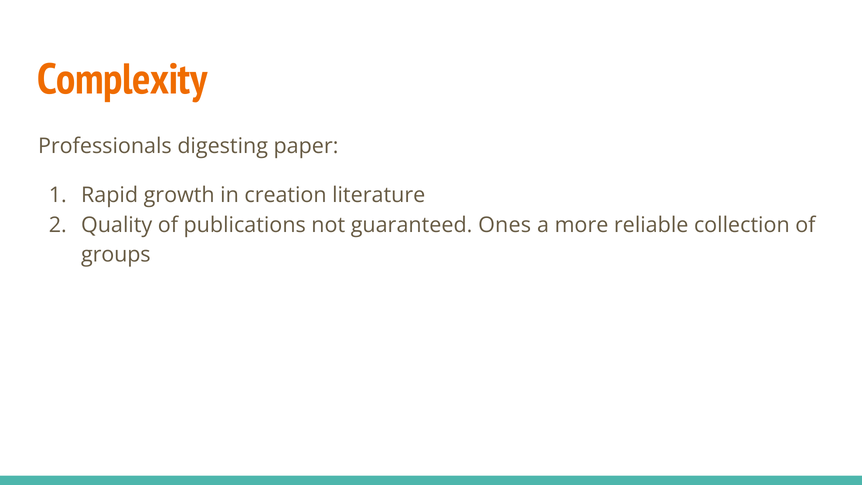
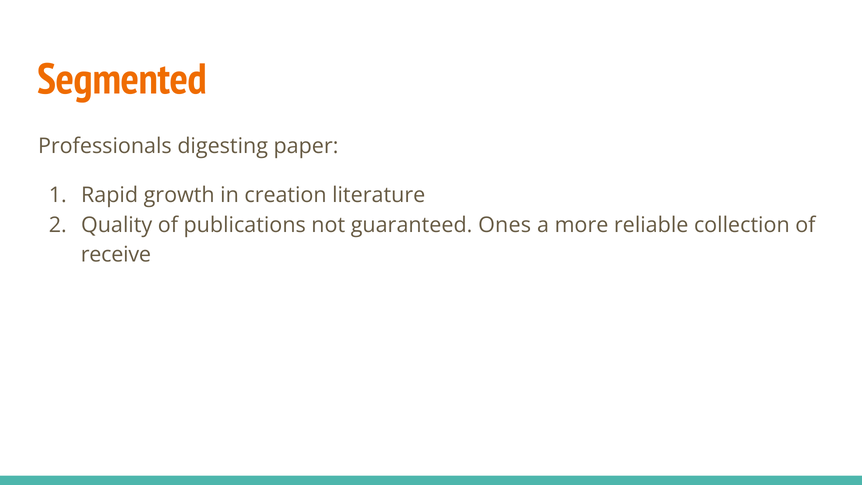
Complexity: Complexity -> Segmented
groups: groups -> receive
